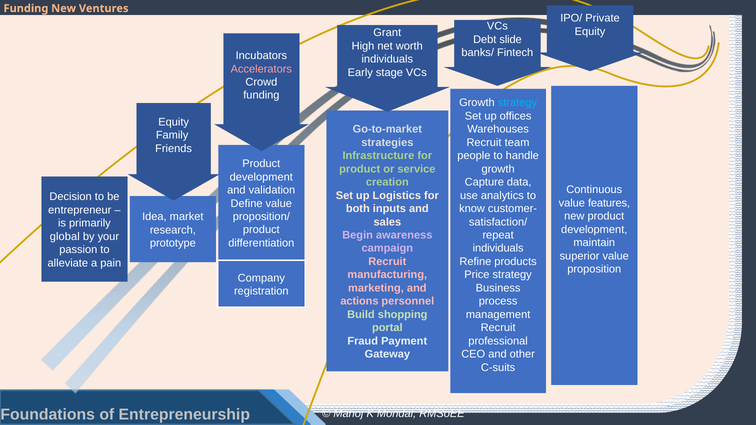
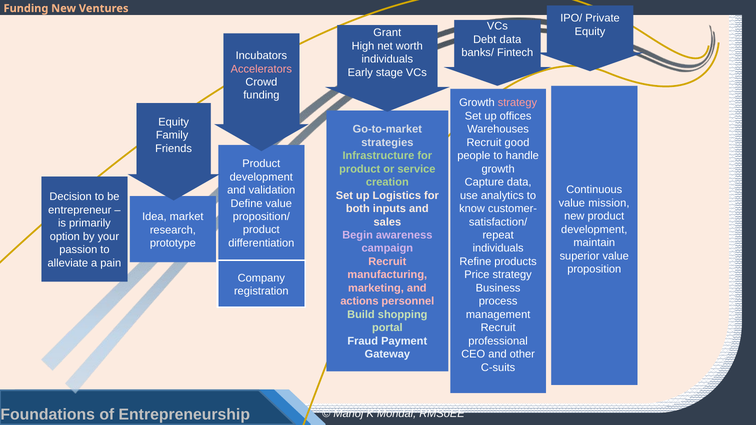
Debt slide: slide -> data
strategy at (517, 103) colour: light blue -> pink
team: team -> good
features: features -> mission
global: global -> option
